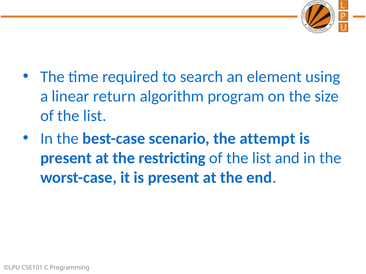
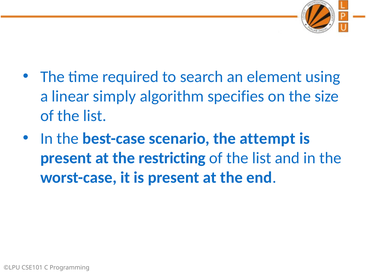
return: return -> simply
program: program -> specifies
